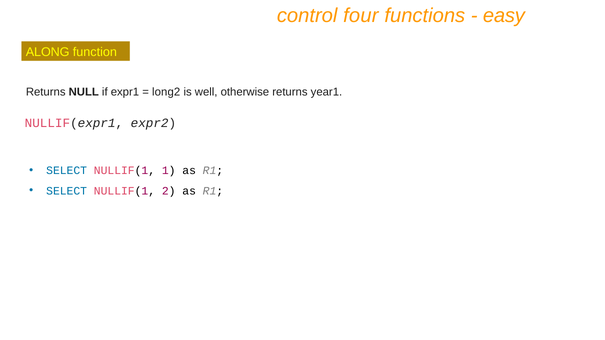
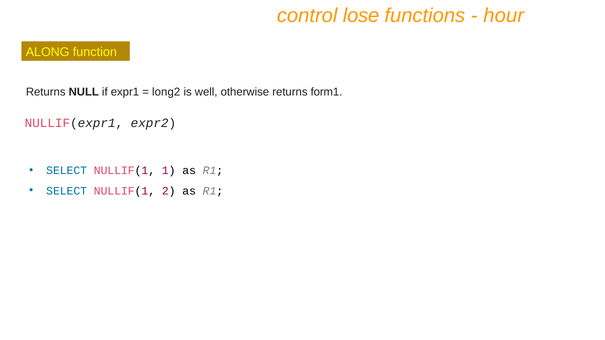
four: four -> lose
easy: easy -> hour
year1: year1 -> form1
